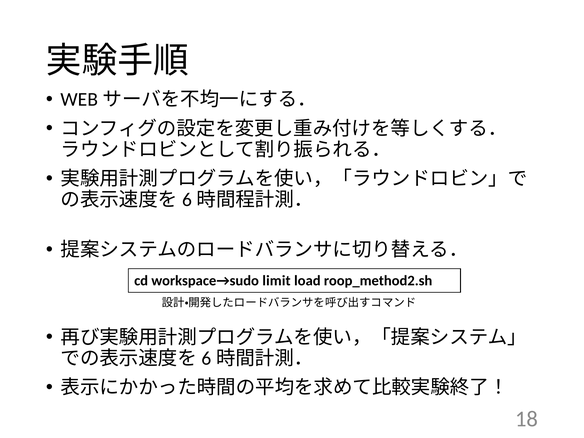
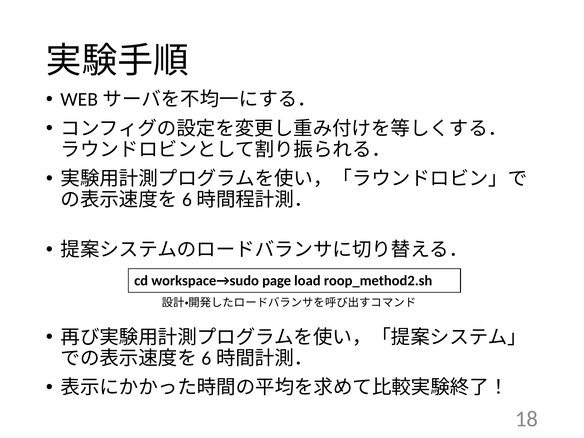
limit: limit -> page
